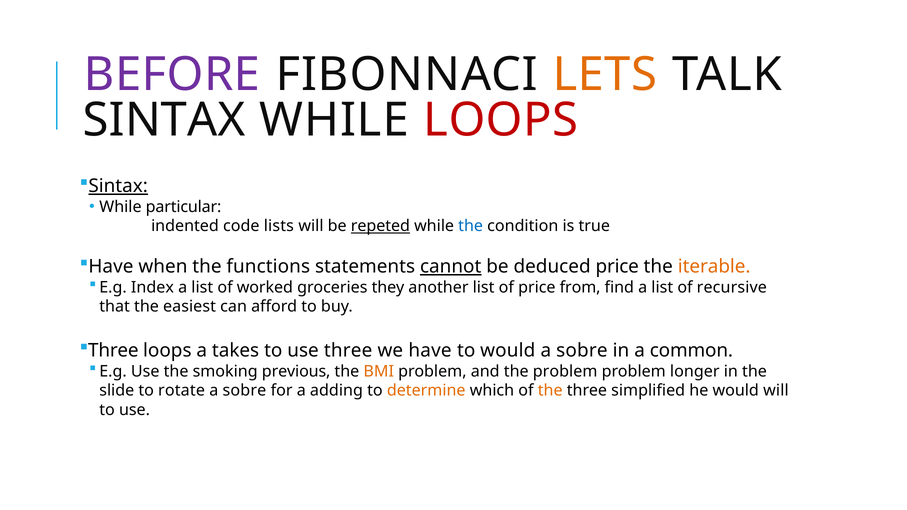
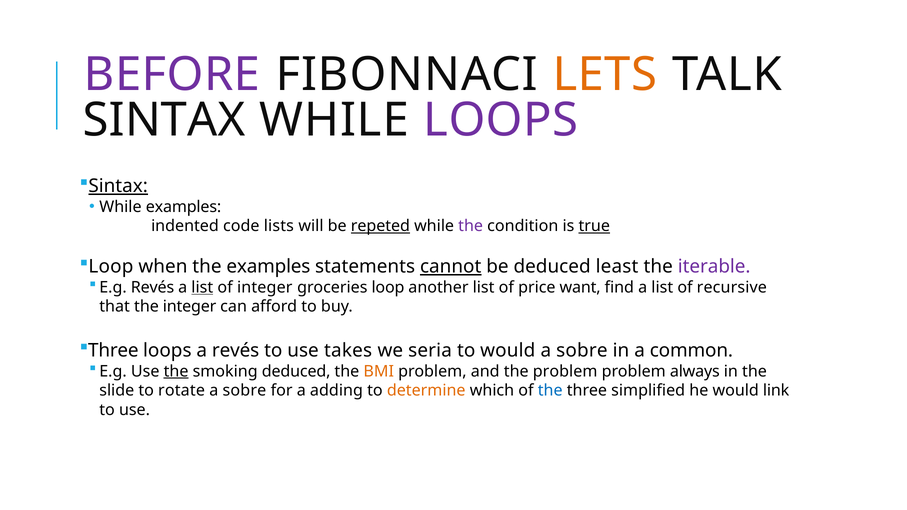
LOOPS at (501, 120) colour: red -> purple
While particular: particular -> examples
the at (471, 226) colour: blue -> purple
true underline: none -> present
Have at (111, 267): Have -> Loop
the functions: functions -> examples
deduced price: price -> least
iterable colour: orange -> purple
E.g Index: Index -> Revés
list at (202, 287) underline: none -> present
of worked: worked -> integer
groceries they: they -> loop
from: from -> want
the easiest: easiest -> integer
a takes: takes -> revés
use three: three -> takes
we have: have -> seria
the at (176, 371) underline: none -> present
smoking previous: previous -> deduced
longer: longer -> always
the at (550, 391) colour: orange -> blue
would will: will -> link
